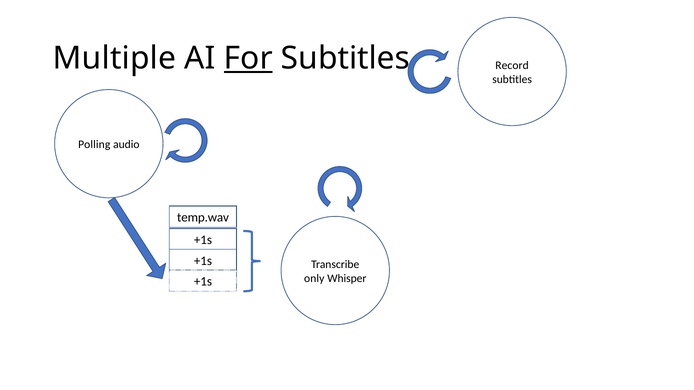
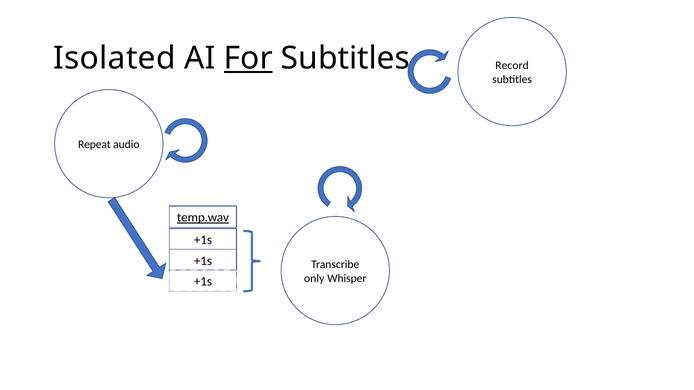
Multiple: Multiple -> Isolated
Polling: Polling -> Repeat
temp.wav underline: none -> present
